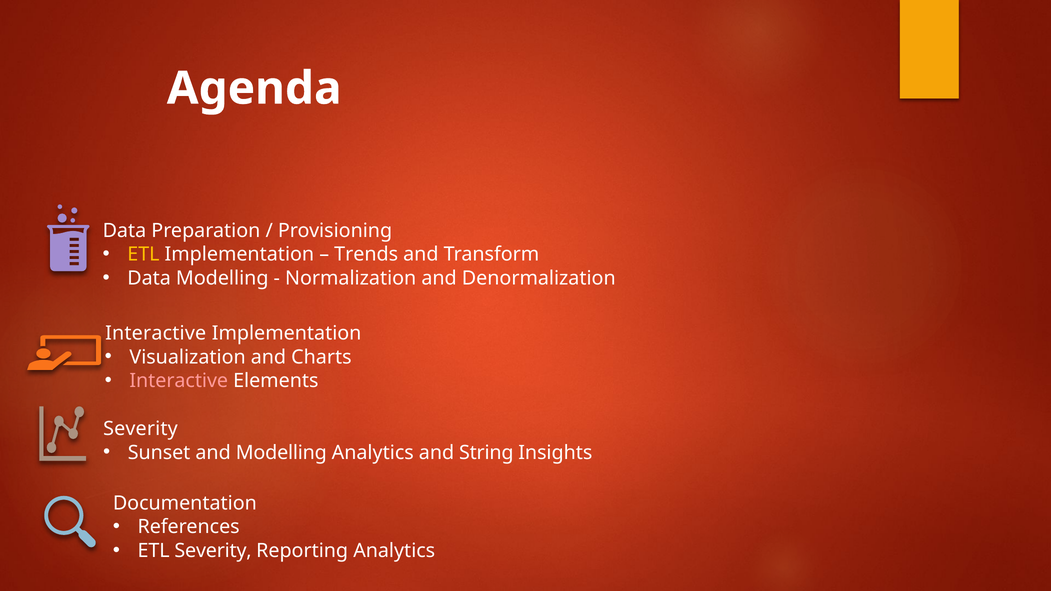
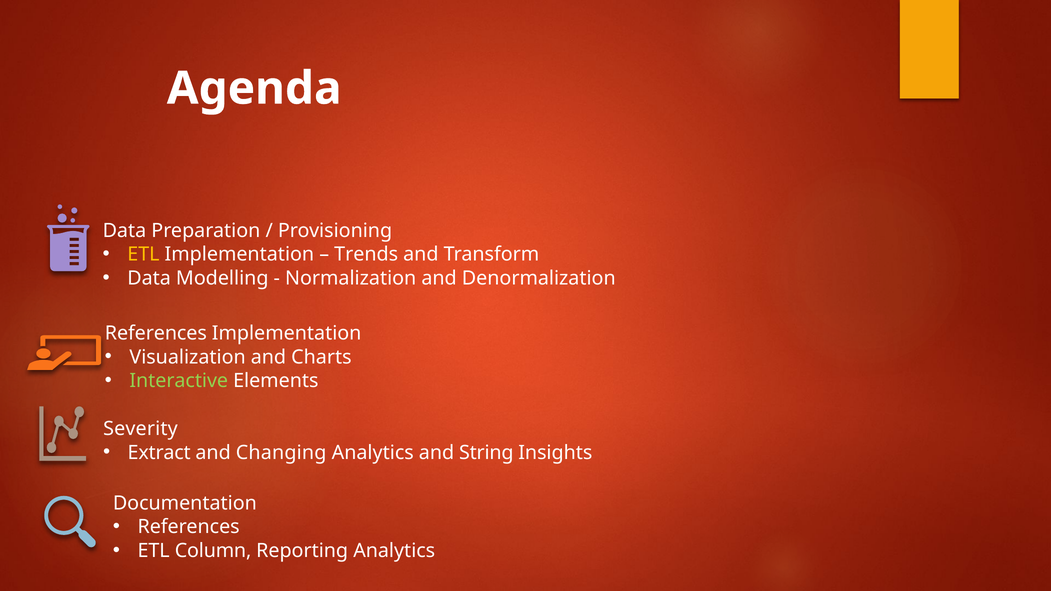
Interactive at (156, 333): Interactive -> References
Interactive at (179, 381) colour: pink -> light green
Sunset: Sunset -> Extract
and Modelling: Modelling -> Changing
ETL Severity: Severity -> Column
